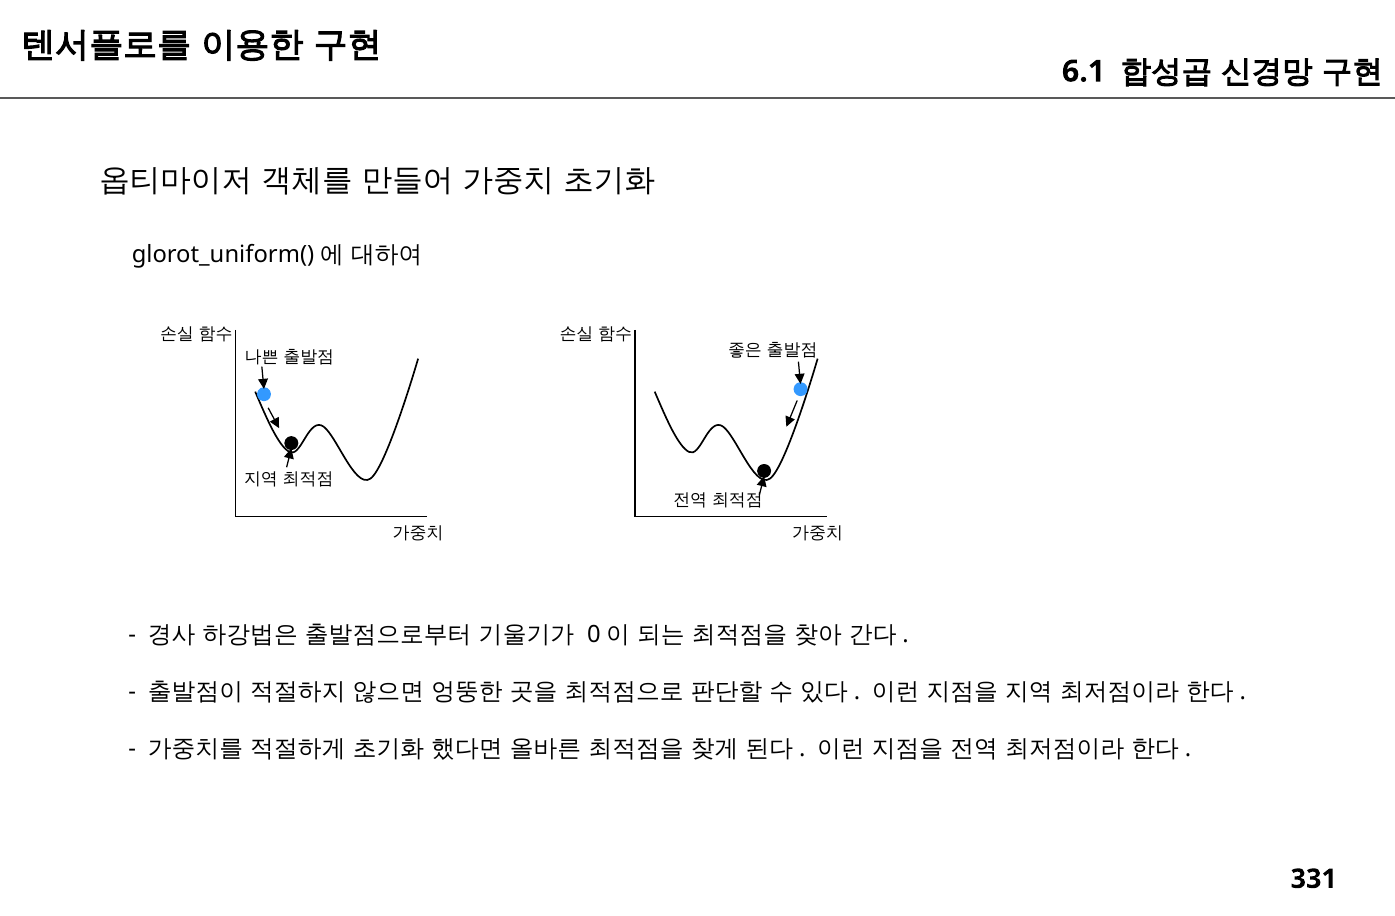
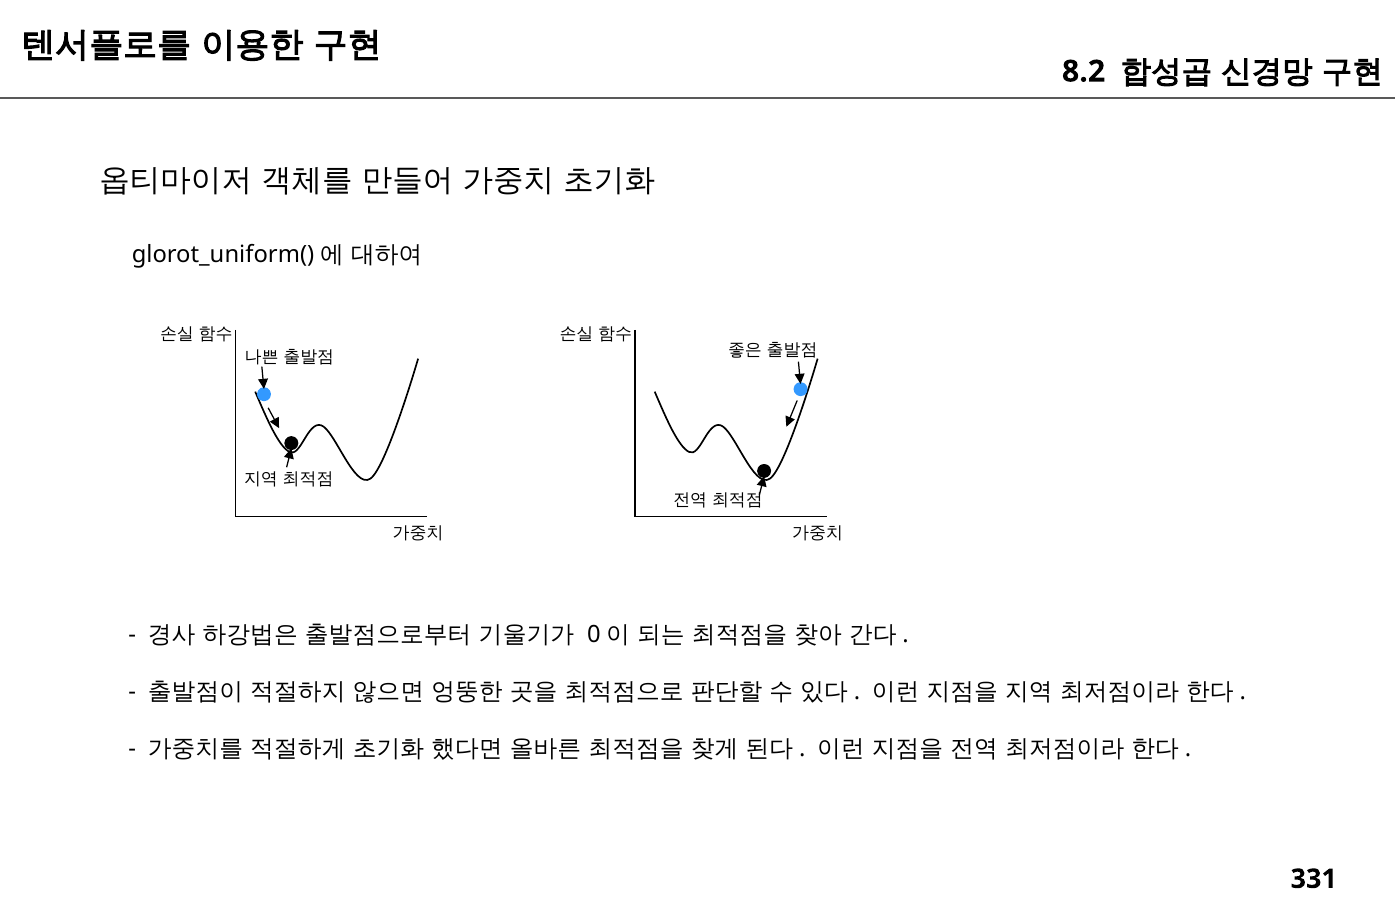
6.1: 6.1 -> 8.2
